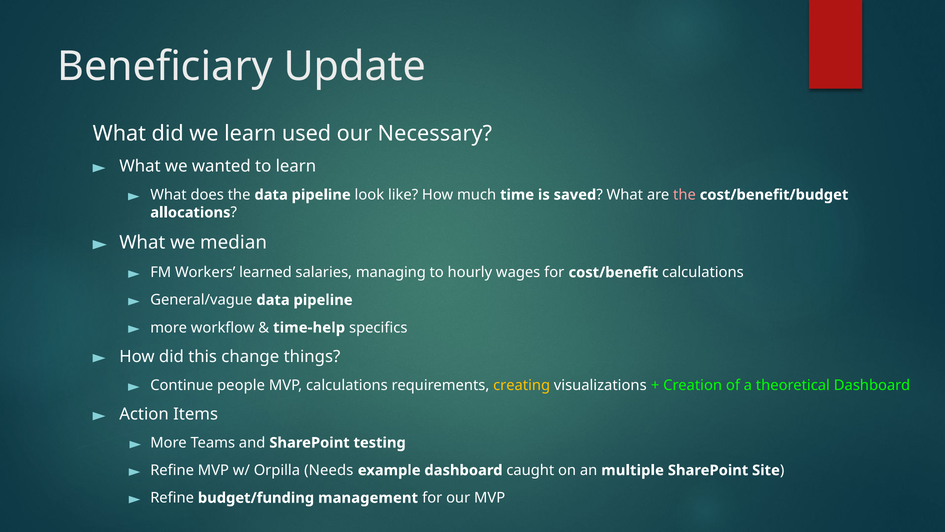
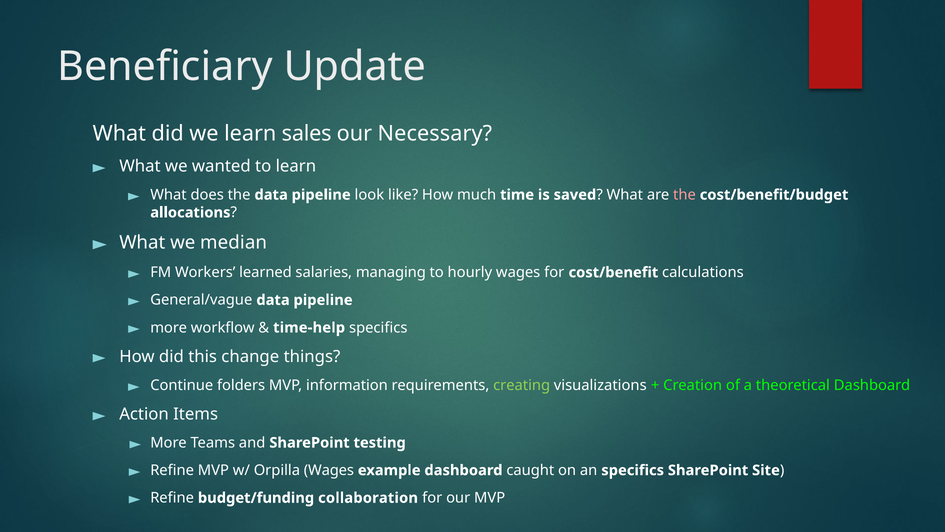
used: used -> sales
people: people -> folders
MVP calculations: calculations -> information
creating colour: yellow -> light green
Orpilla Needs: Needs -> Wages
an multiple: multiple -> specifics
management: management -> collaboration
